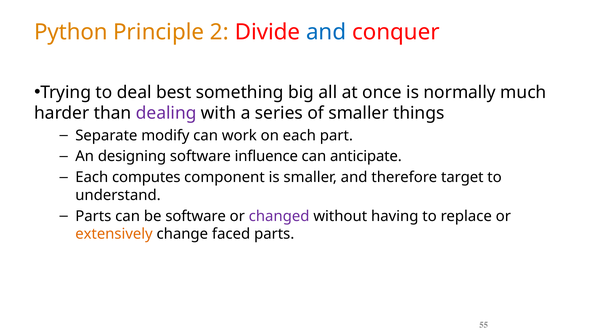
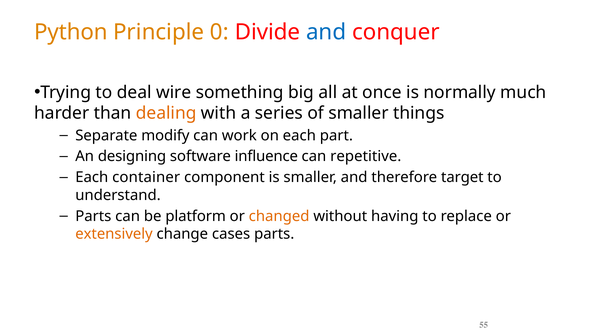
2: 2 -> 0
best: best -> wire
dealing colour: purple -> orange
anticipate: anticipate -> repetitive
computes: computes -> container
be software: software -> platform
changed colour: purple -> orange
faced: faced -> cases
